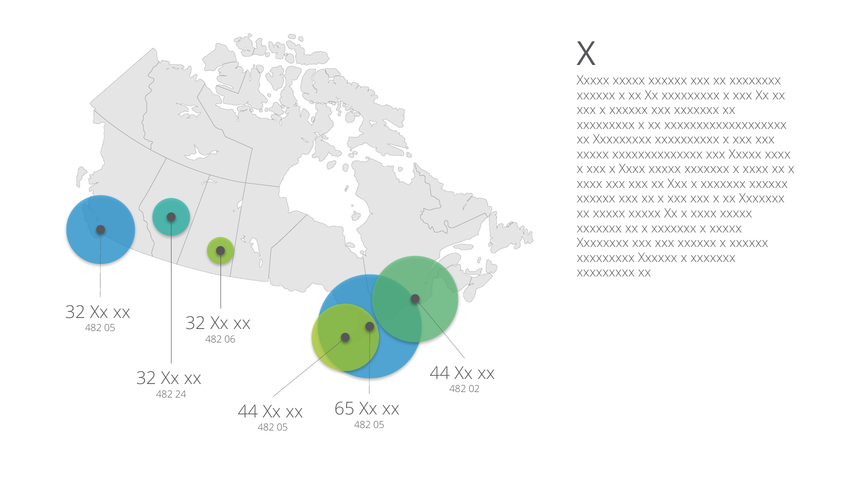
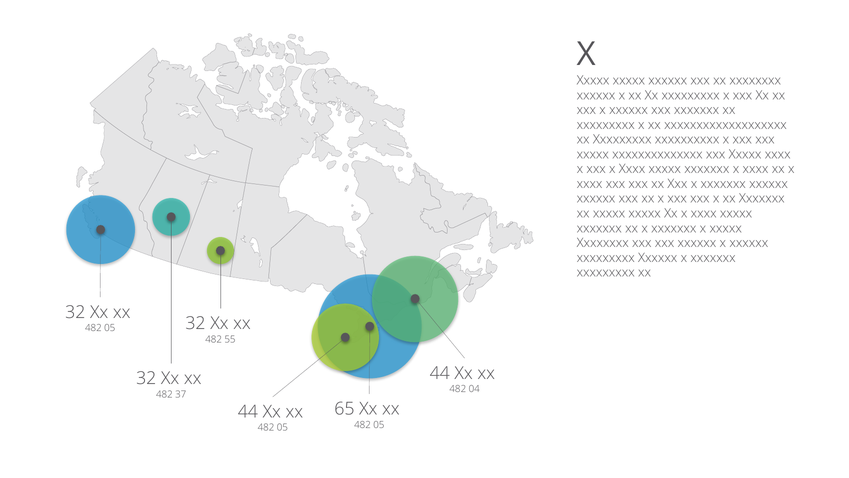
06: 06 -> 55
02: 02 -> 04
24: 24 -> 37
